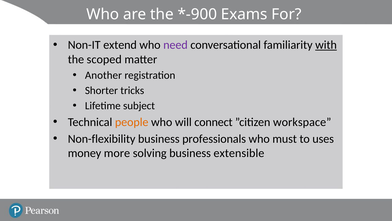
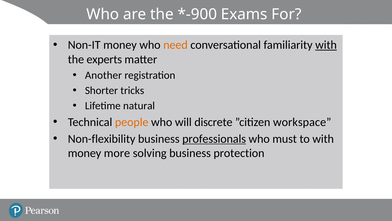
Non-IT extend: extend -> money
need colour: purple -> orange
scoped: scoped -> experts
subject: subject -> natural
connect: connect -> discrete
professionals underline: none -> present
to uses: uses -> with
extensible: extensible -> protection
